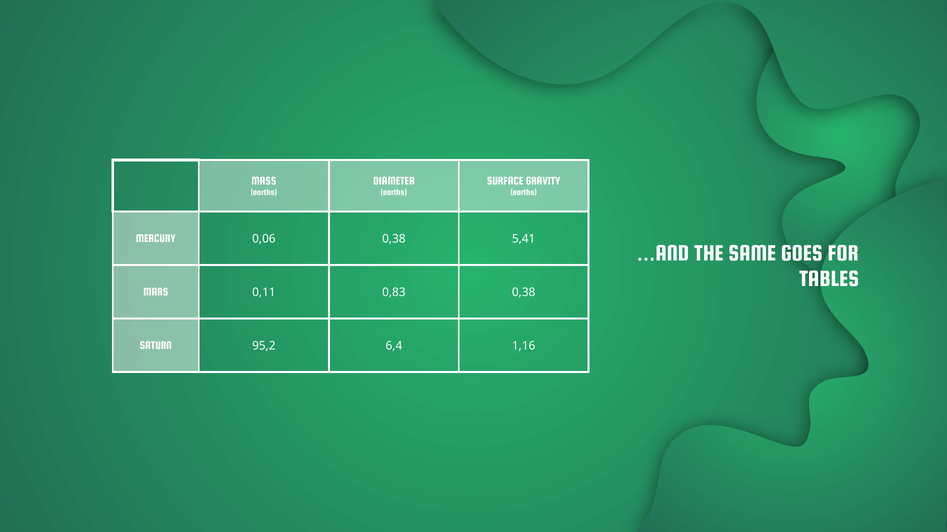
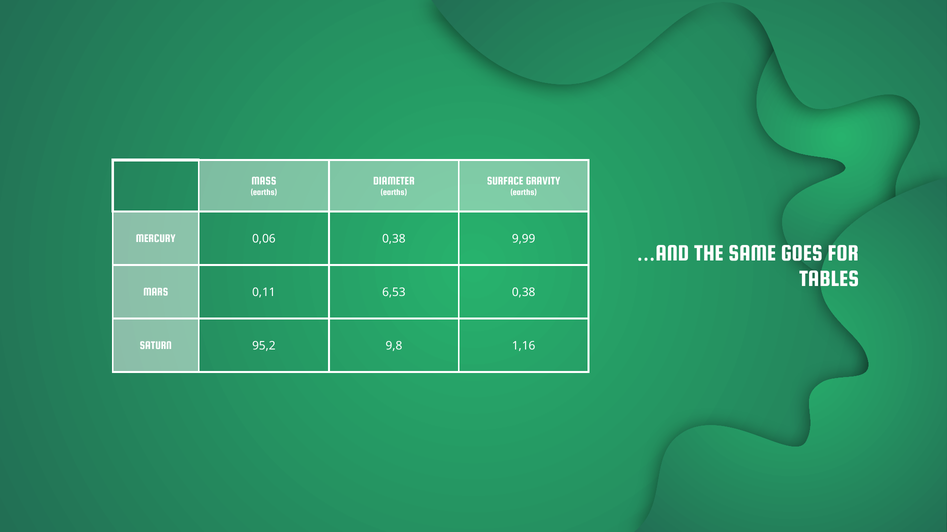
5,41: 5,41 -> 9,99
0,83: 0,83 -> 6,53
6,4: 6,4 -> 9,8
